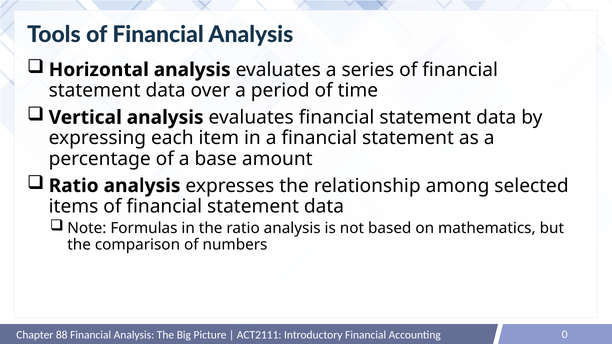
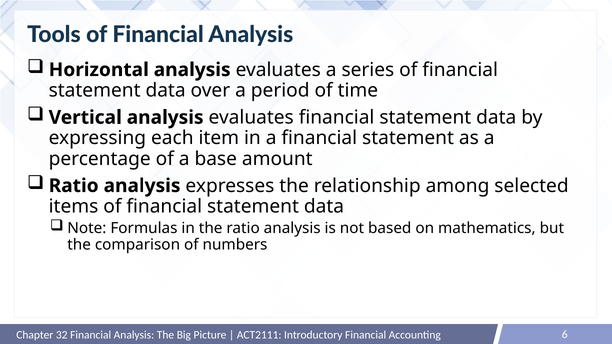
88: 88 -> 32
0: 0 -> 6
